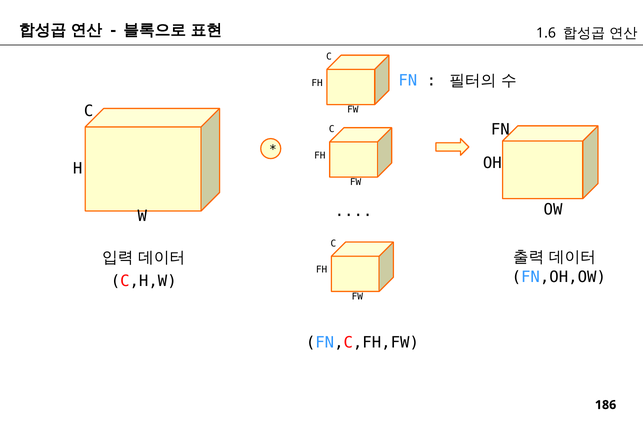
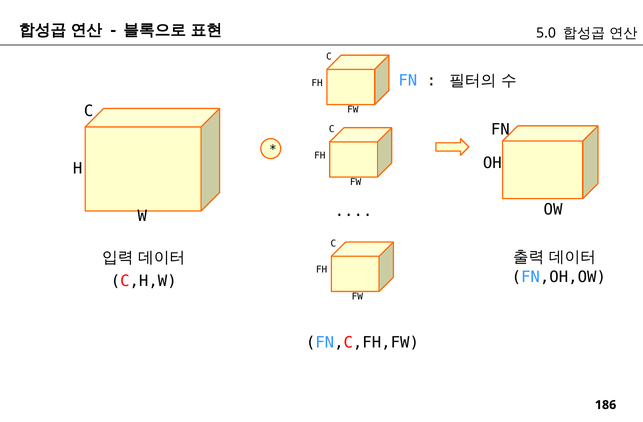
1.6: 1.6 -> 5.0
